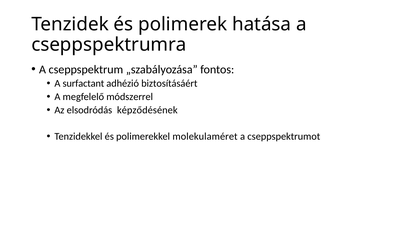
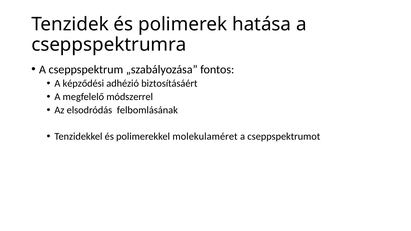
surfactant: surfactant -> képződési
képződésének: képződésének -> felbomlásának
